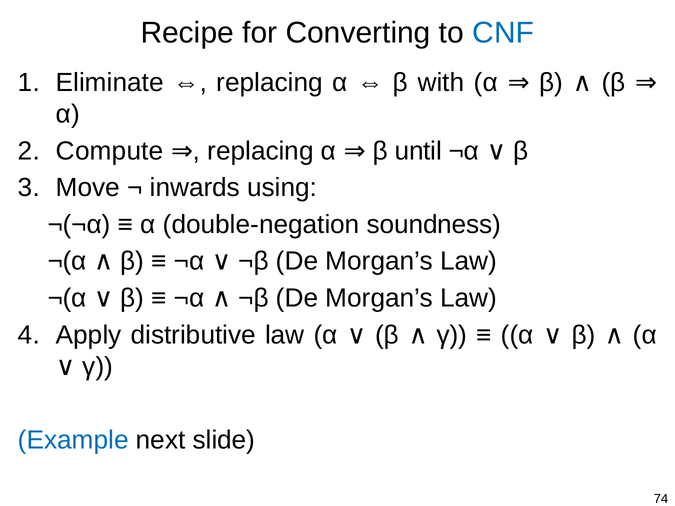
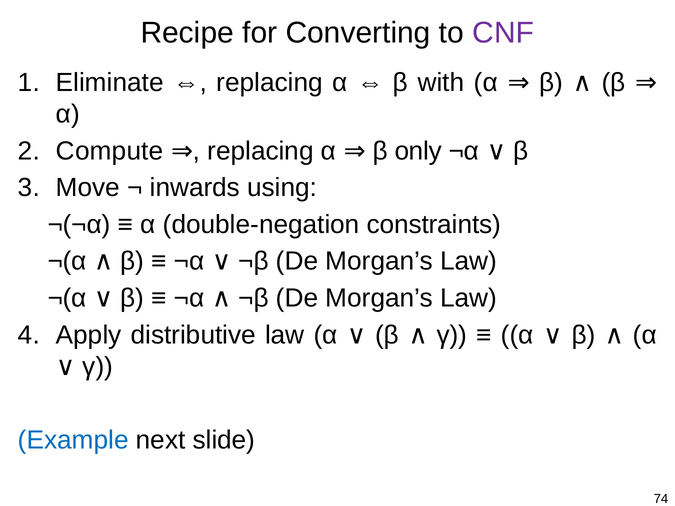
CNF colour: blue -> purple
until: until -> only
soundness: soundness -> constraints
